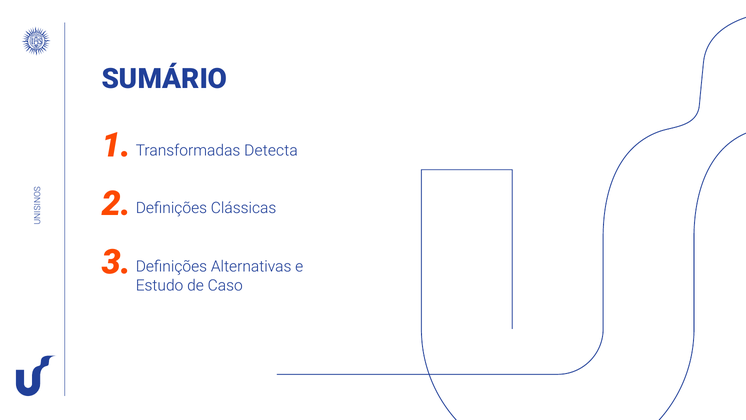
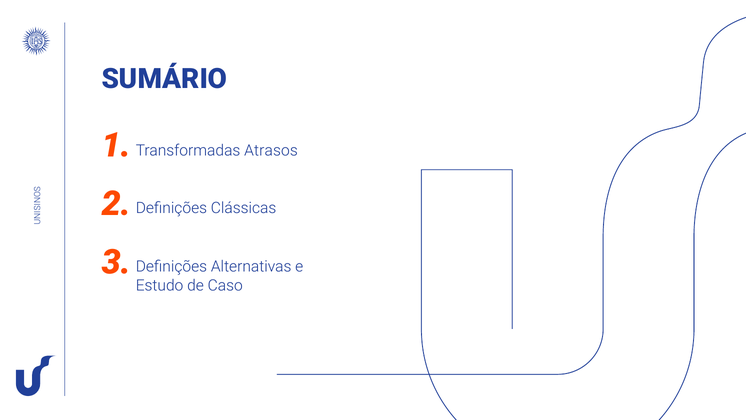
Detecta: Detecta -> Atrasos
